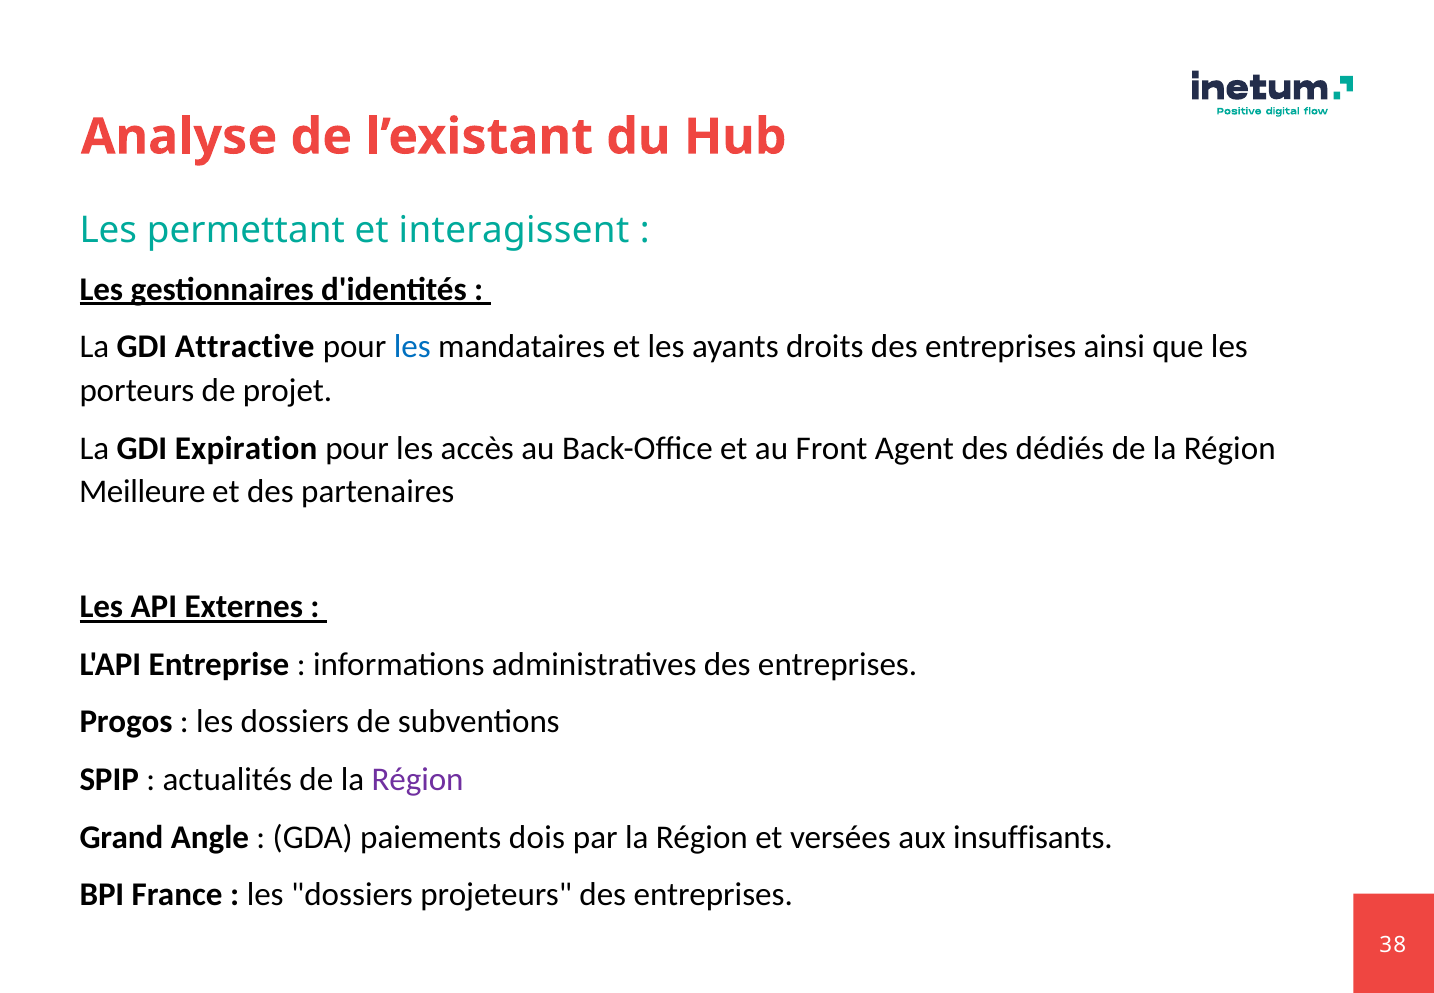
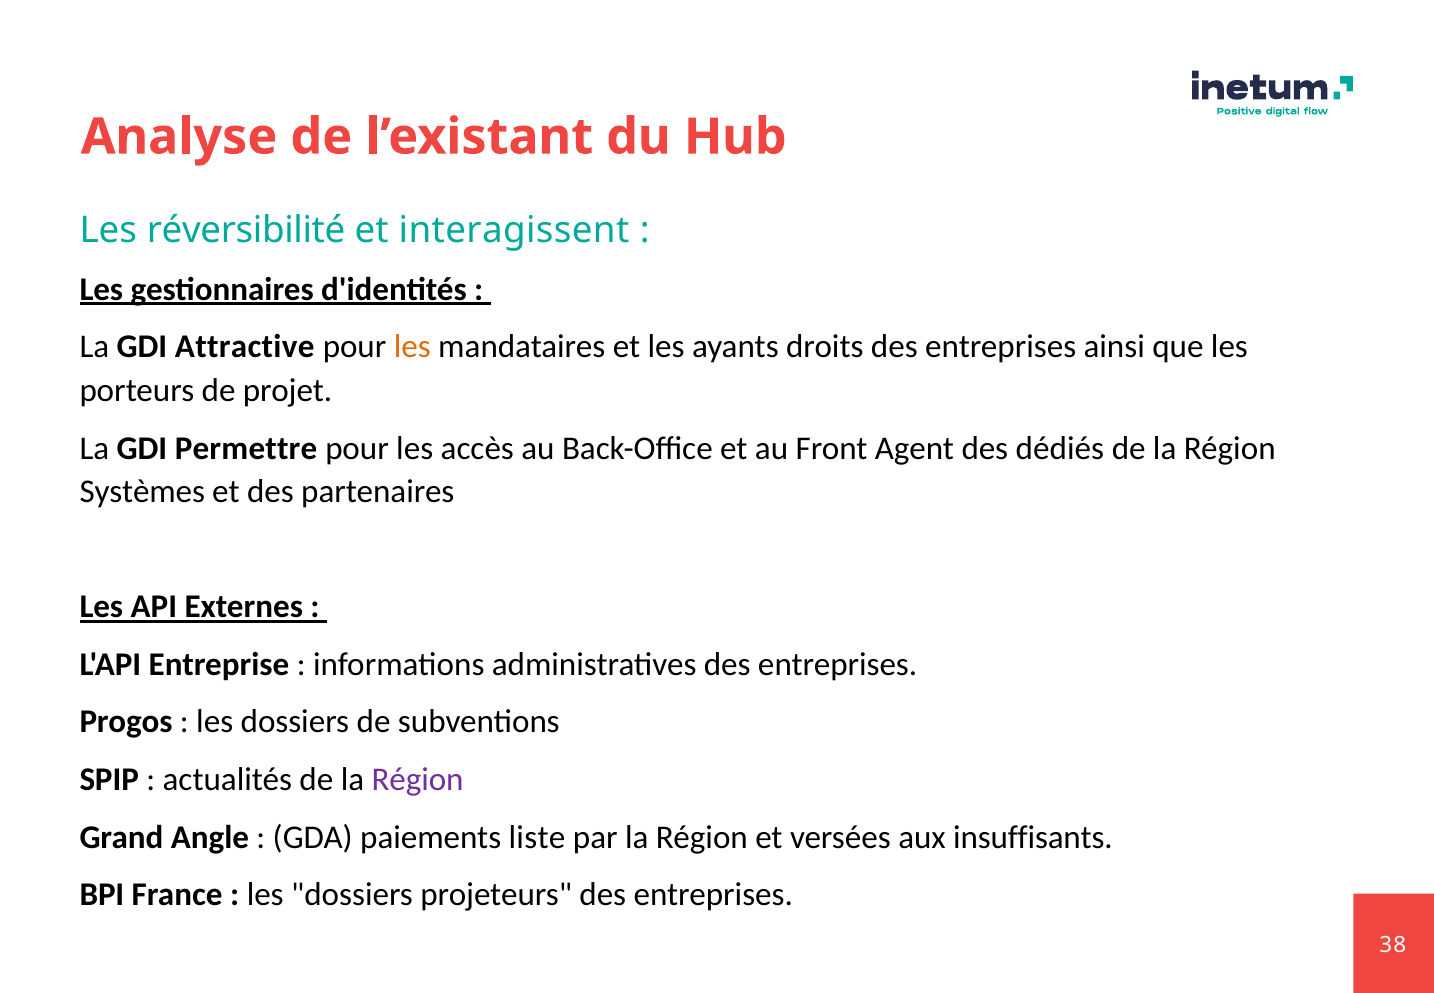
permettant: permettant -> réversibilité
les at (412, 347) colour: blue -> orange
Expiration: Expiration -> Permettre
Meilleure: Meilleure -> Systèmes
dois: dois -> liste
